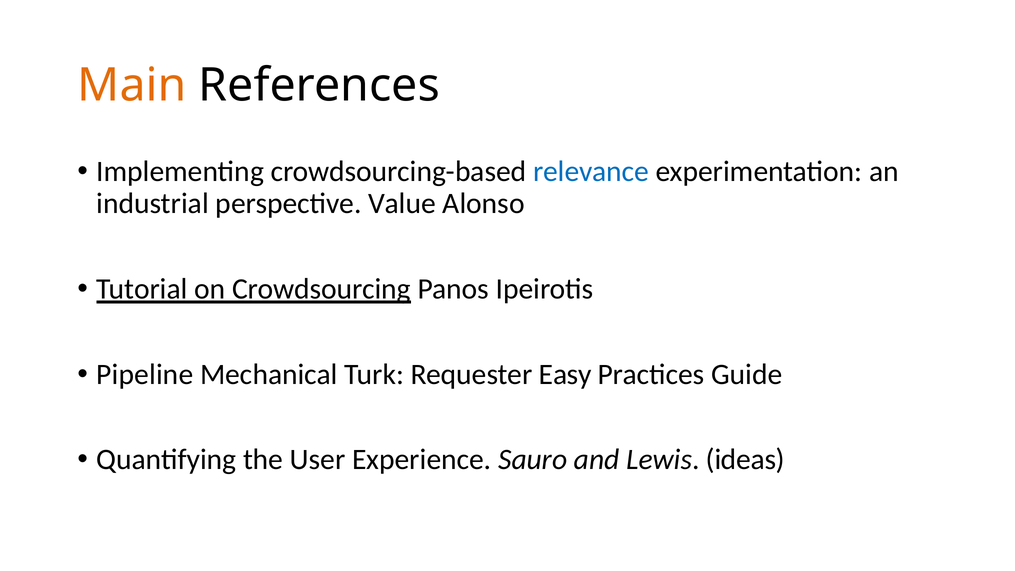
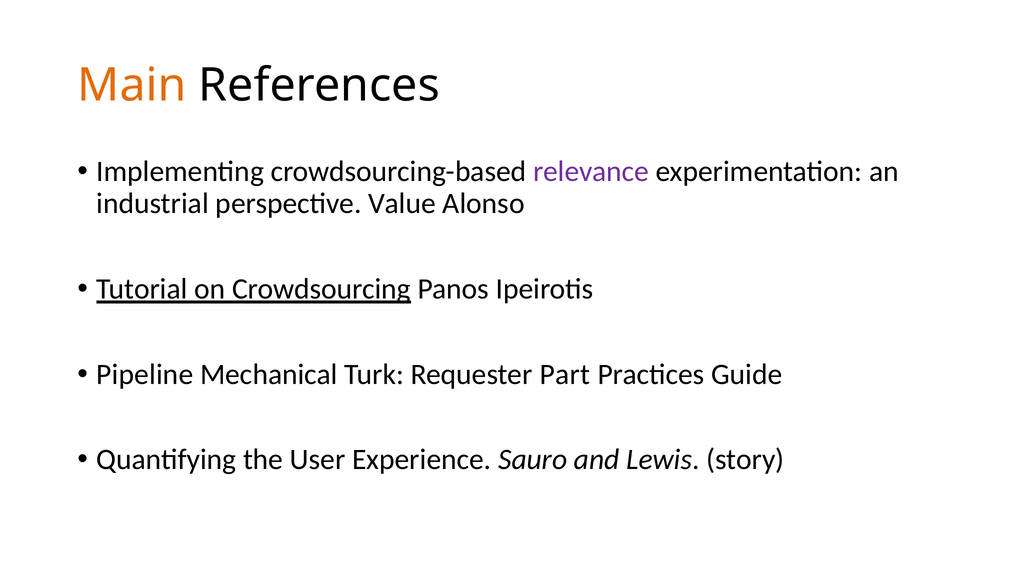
relevance colour: blue -> purple
Easy: Easy -> Part
ideas: ideas -> story
